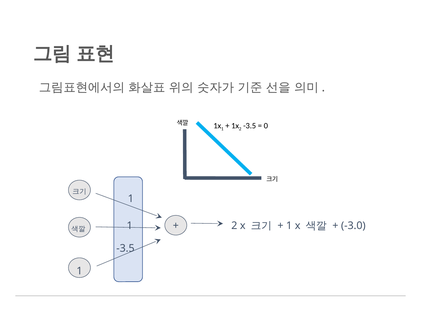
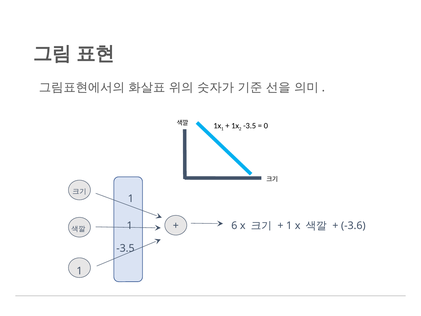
2 at (234, 225): 2 -> 6
-3.0: -3.0 -> -3.6
